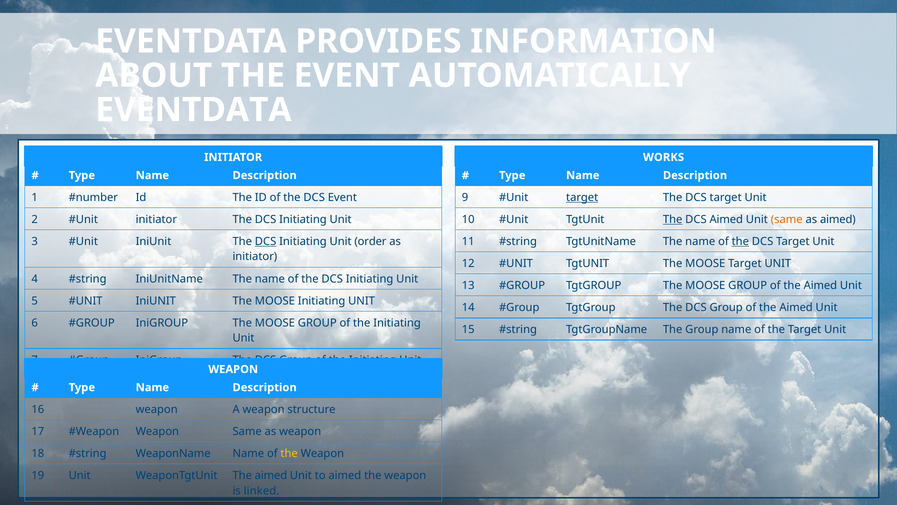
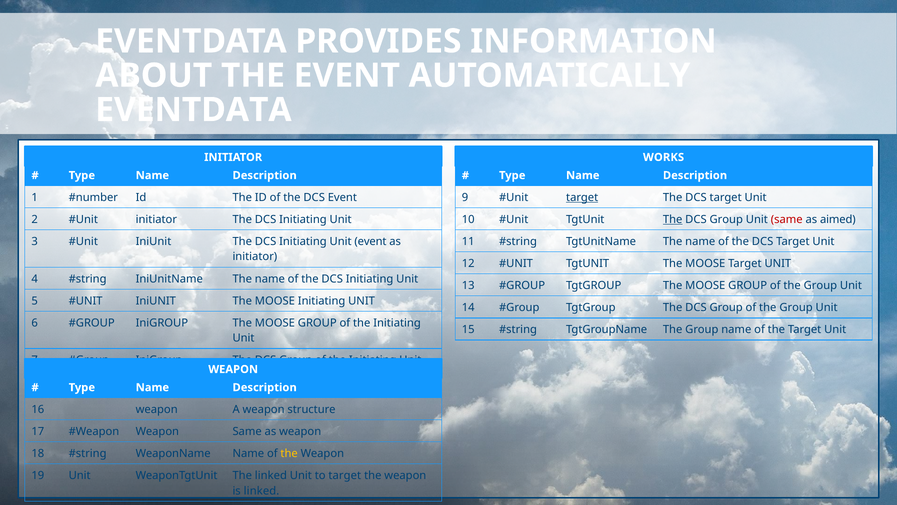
Aimed at (726, 219): Aimed -> Group
same at (787, 219) colour: orange -> red
DCS at (266, 241) underline: present -> none
Unit order: order -> event
the at (740, 241) underline: present -> none
Aimed at (820, 285): Aimed -> Group
Aimed at (796, 307): Aimed -> Group
WeaponTgtUnit The aimed: aimed -> linked
to aimed: aimed -> target
